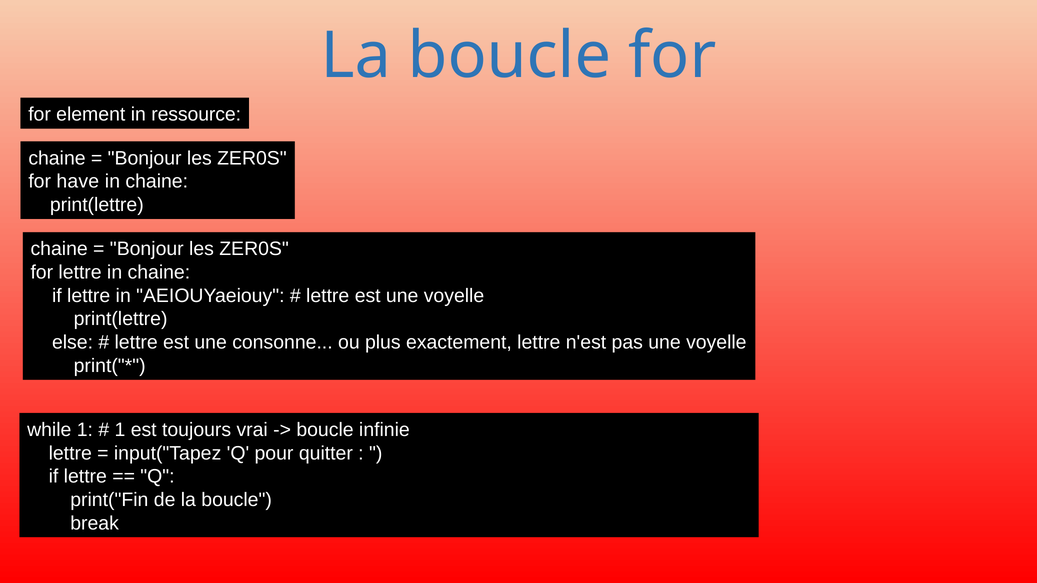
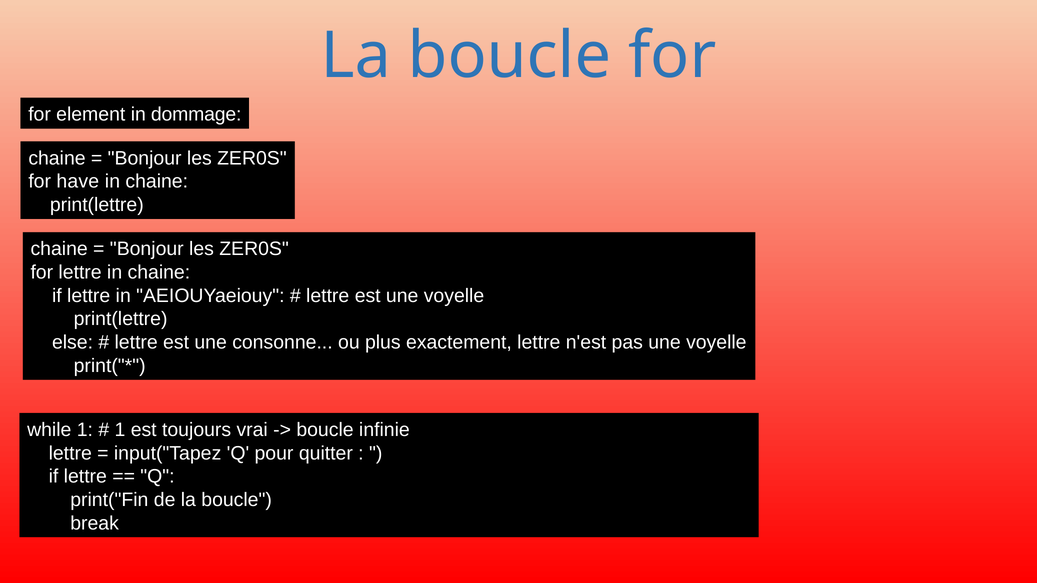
ressource: ressource -> dommage
